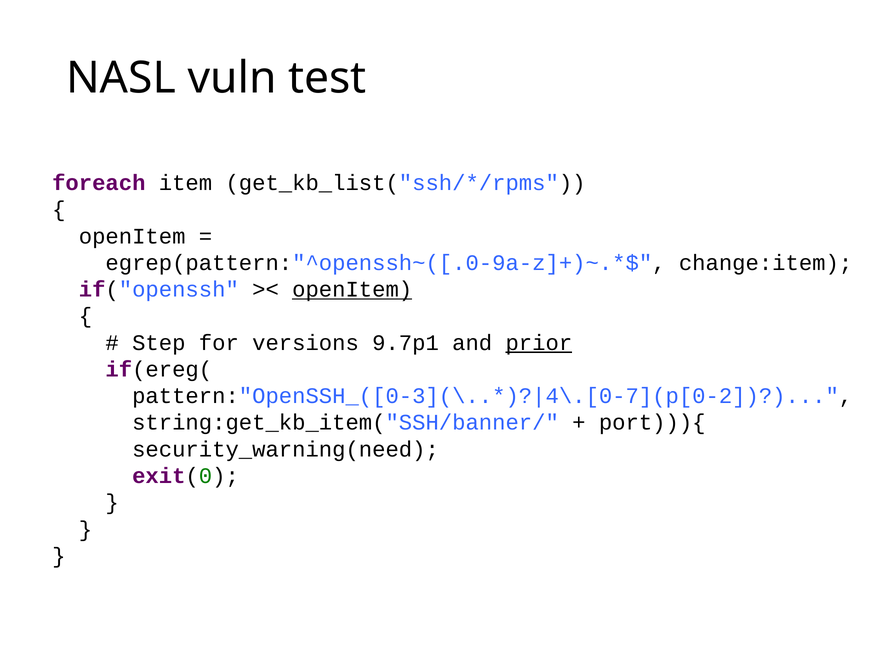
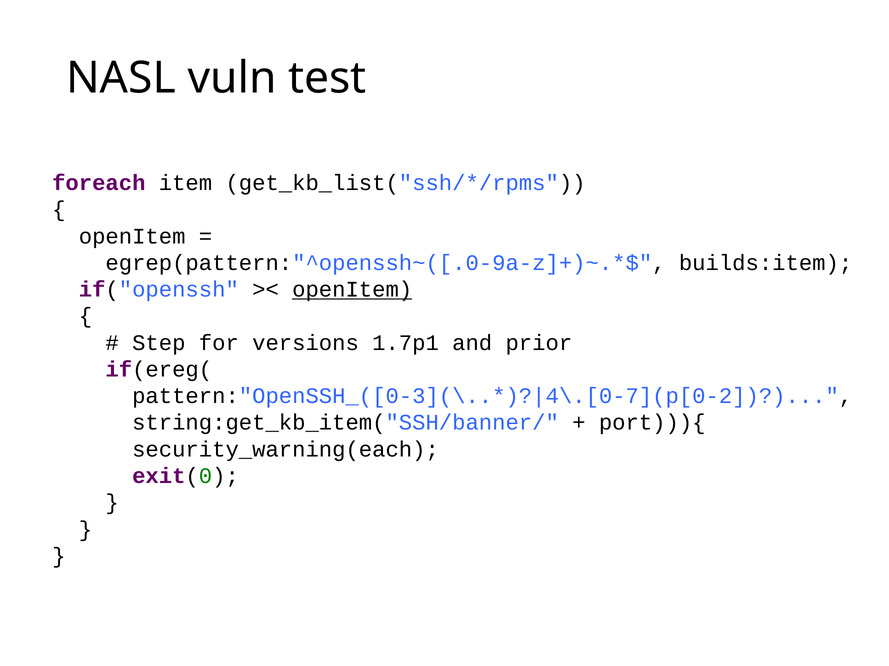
change:item: change:item -> builds:item
9.7p1: 9.7p1 -> 1.7p1
prior underline: present -> none
security_warning(need: security_warning(need -> security_warning(each
